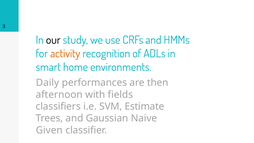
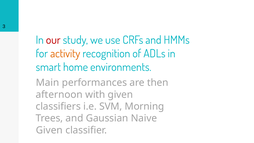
our colour: black -> red
Daily: Daily -> Main
with fields: fields -> given
Estimate: Estimate -> Morning
